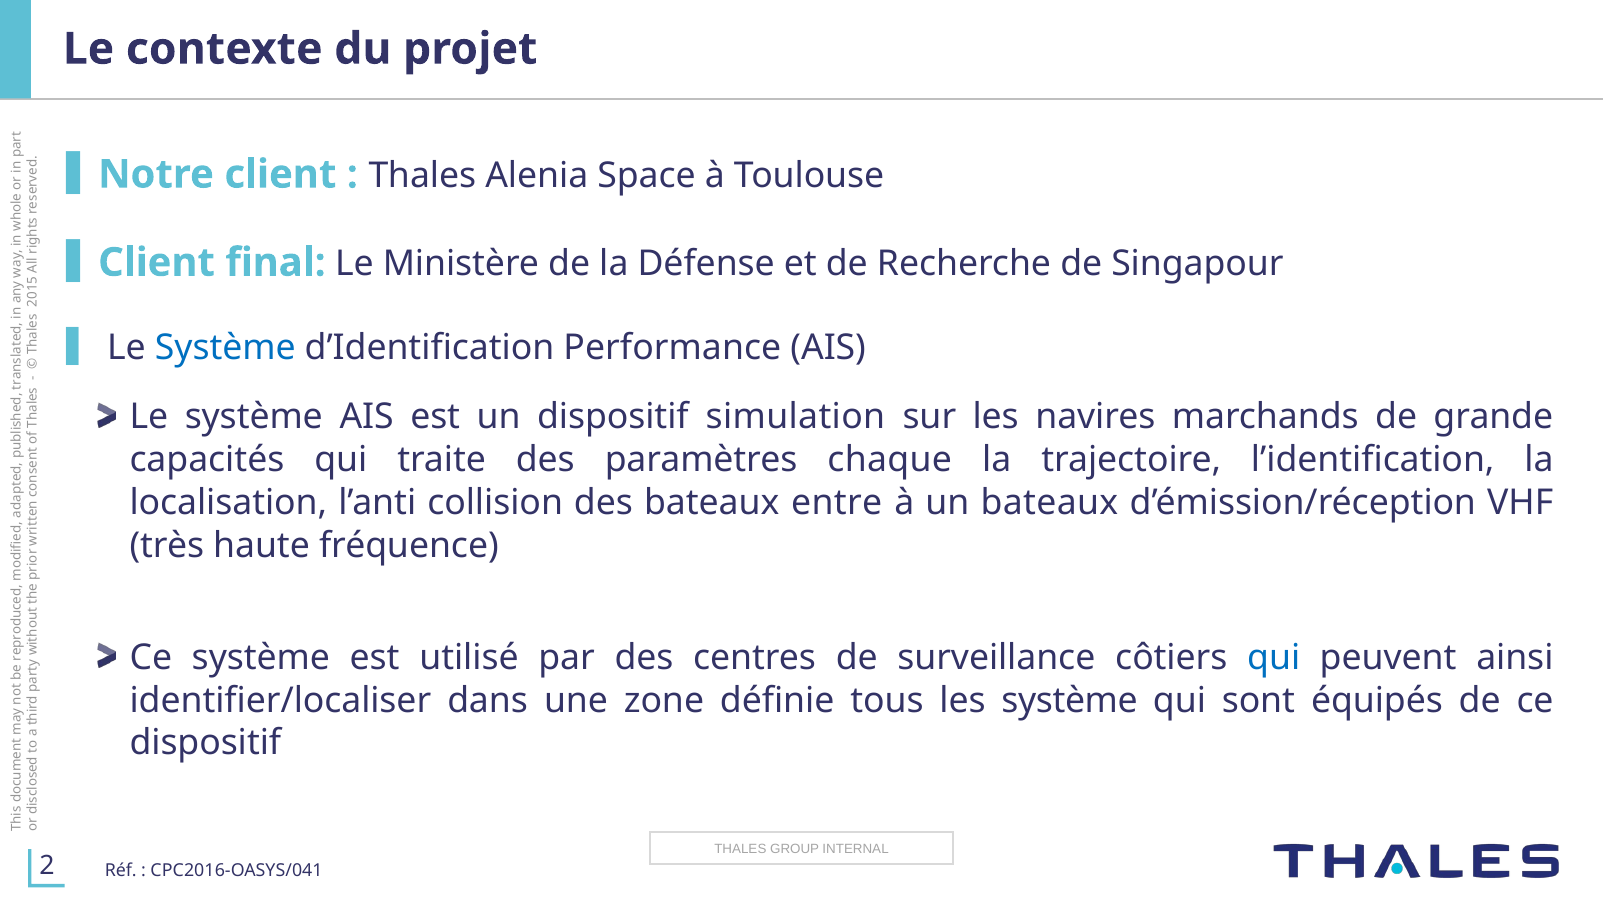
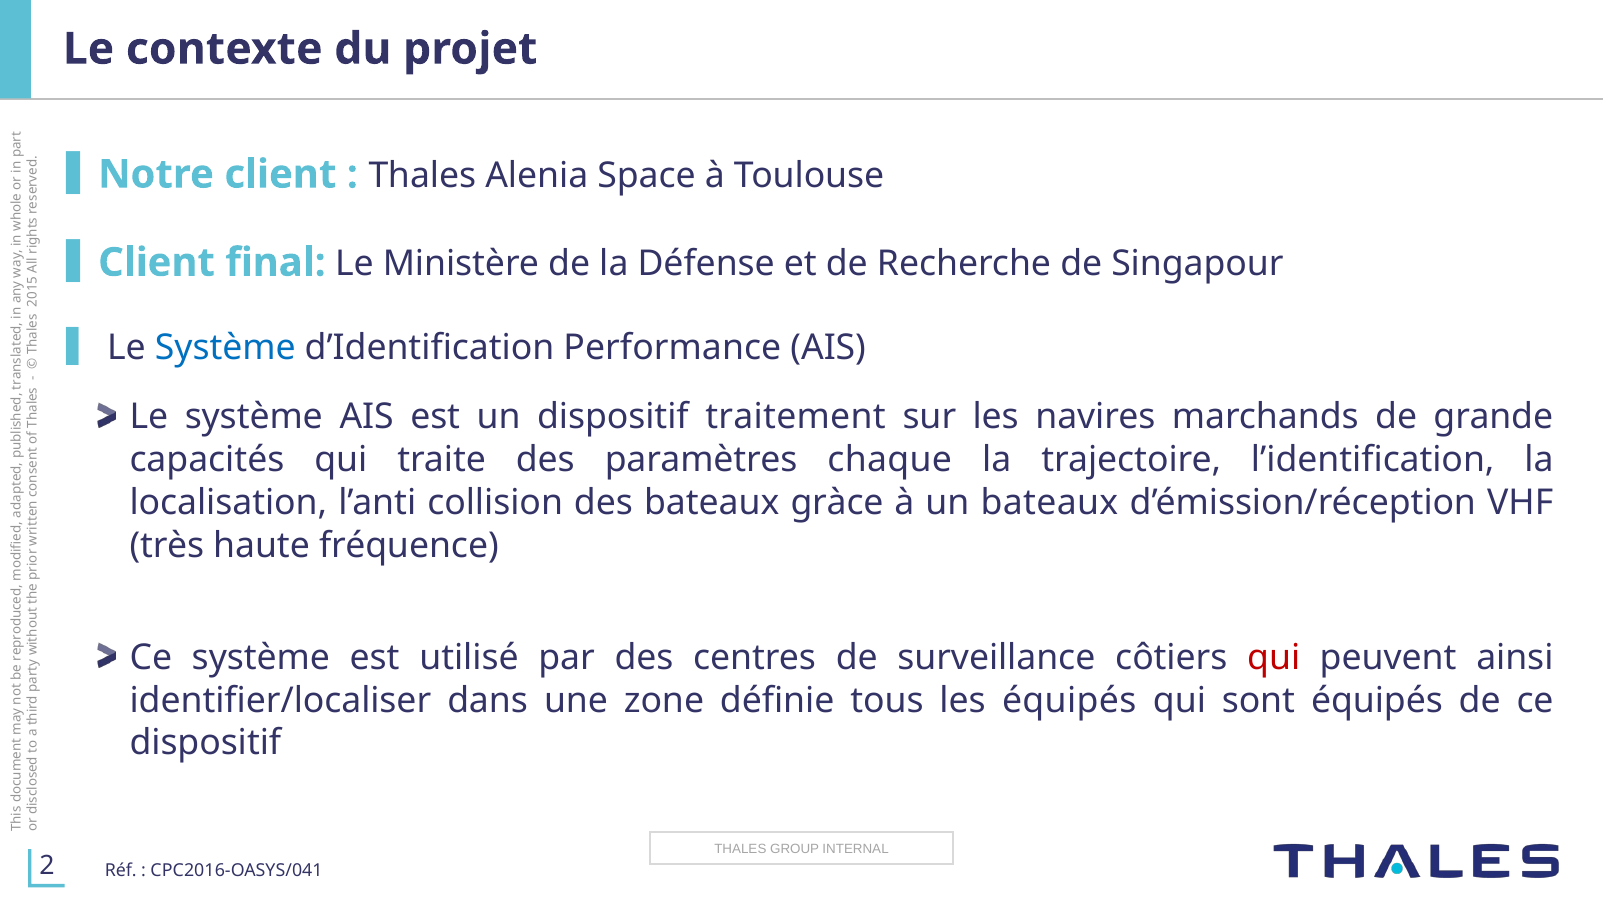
simulation: simulation -> traitement
entre: entre -> gràce
qui at (1274, 657) colour: blue -> red
les système: système -> équipés
